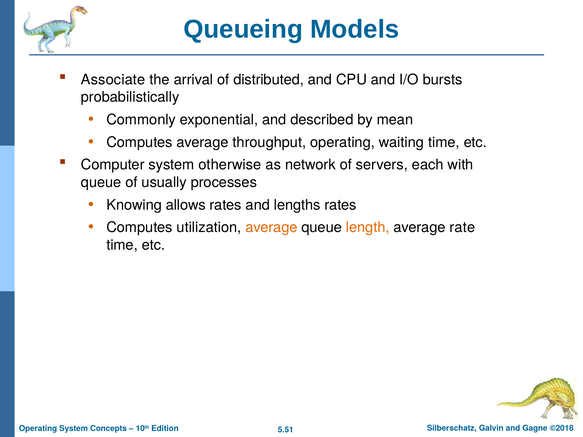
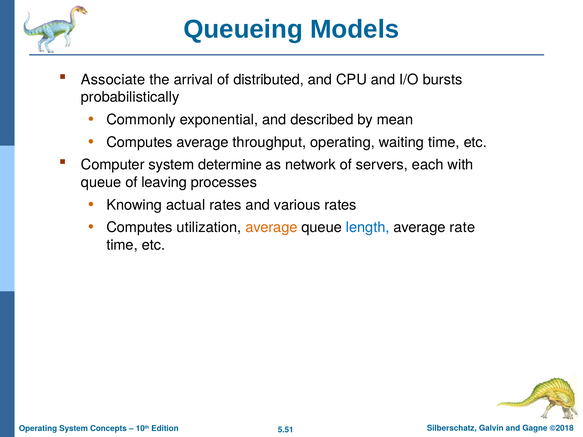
otherwise: otherwise -> determine
usually: usually -> leaving
allows: allows -> actual
lengths: lengths -> various
length colour: orange -> blue
